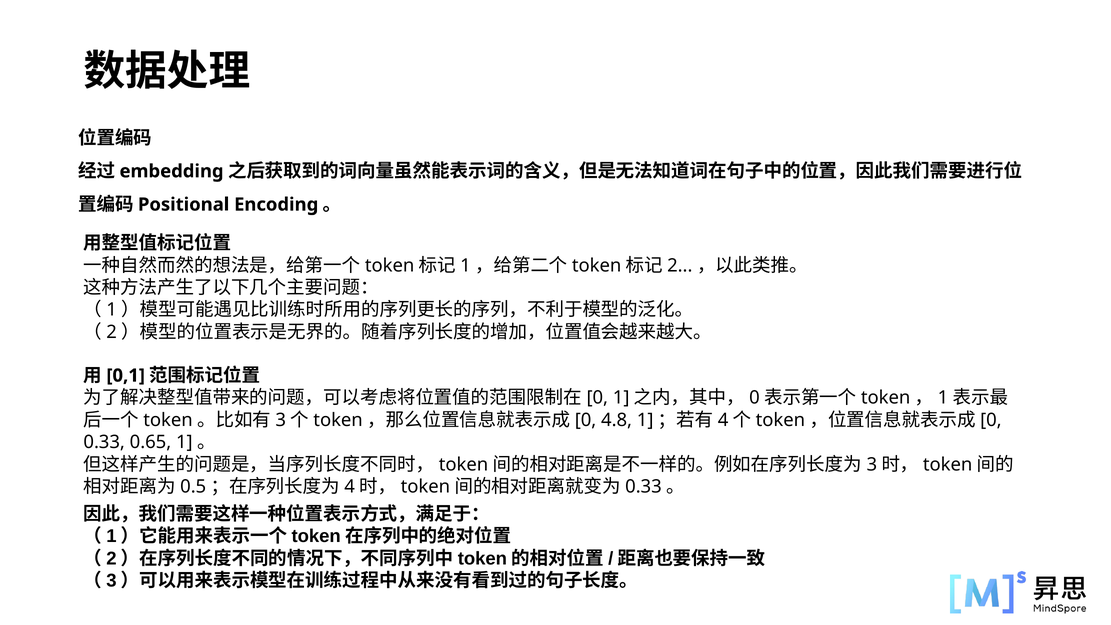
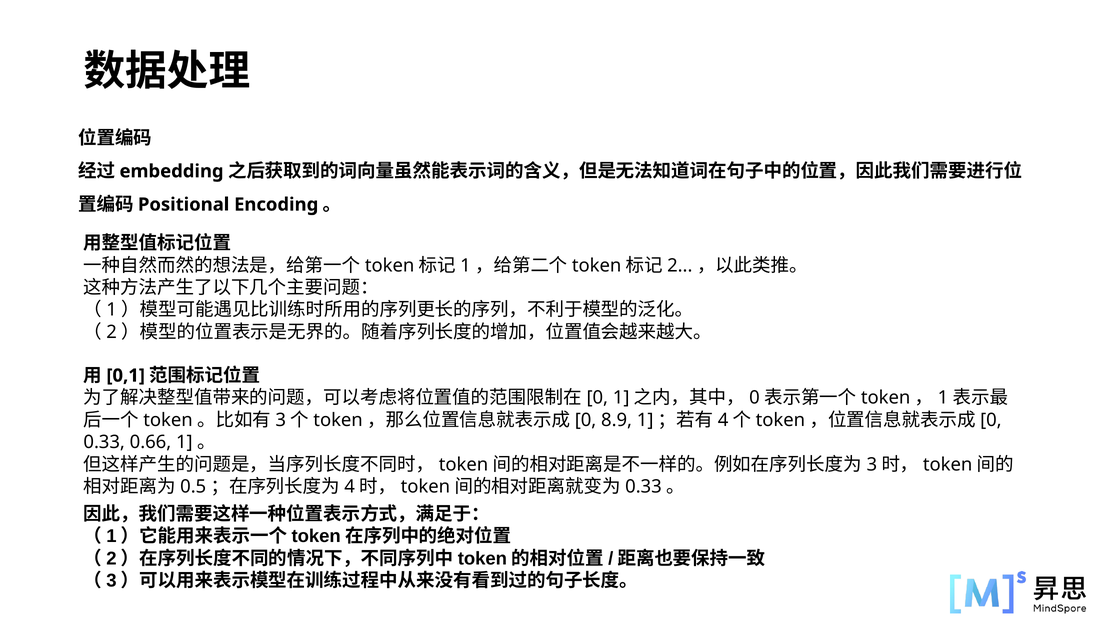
4.8: 4.8 -> 8.9
0.65: 0.65 -> 0.66
